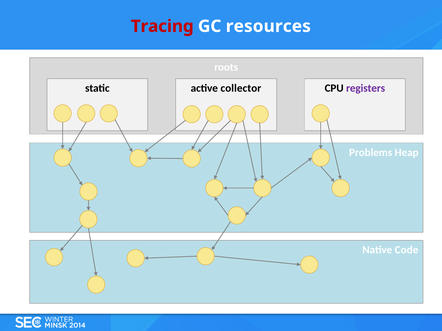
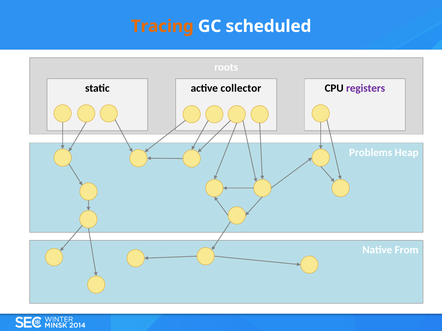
Tracing colour: red -> orange
resources: resources -> scheduled
Code: Code -> From
